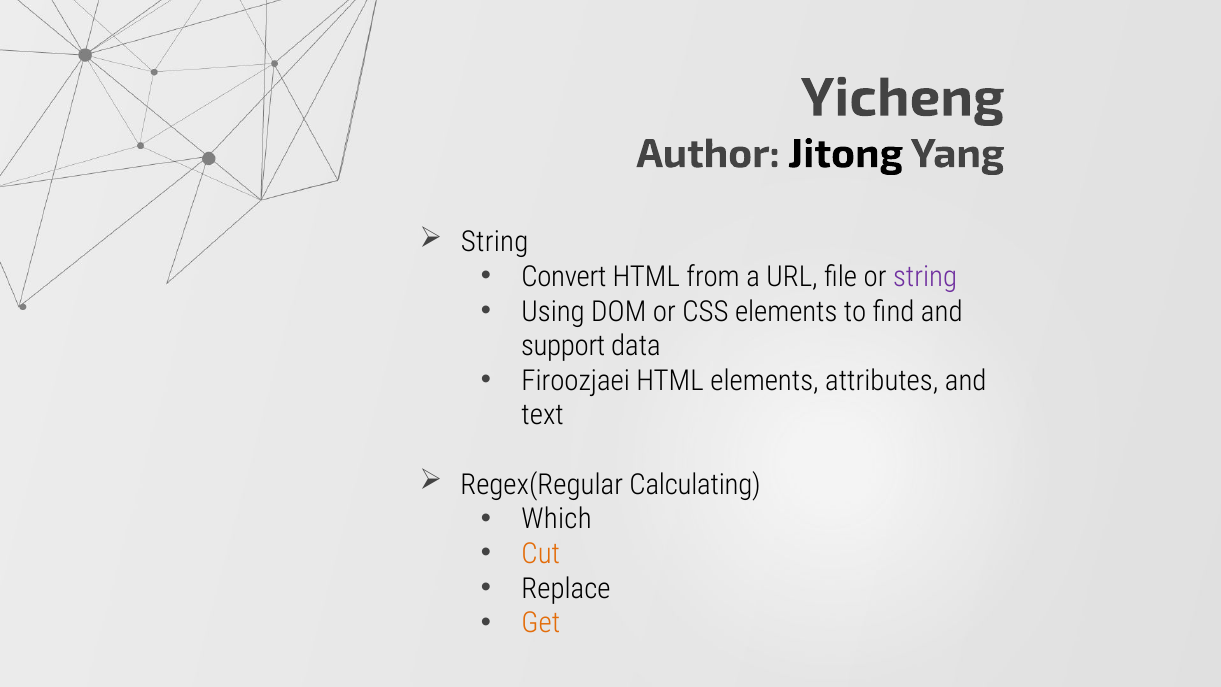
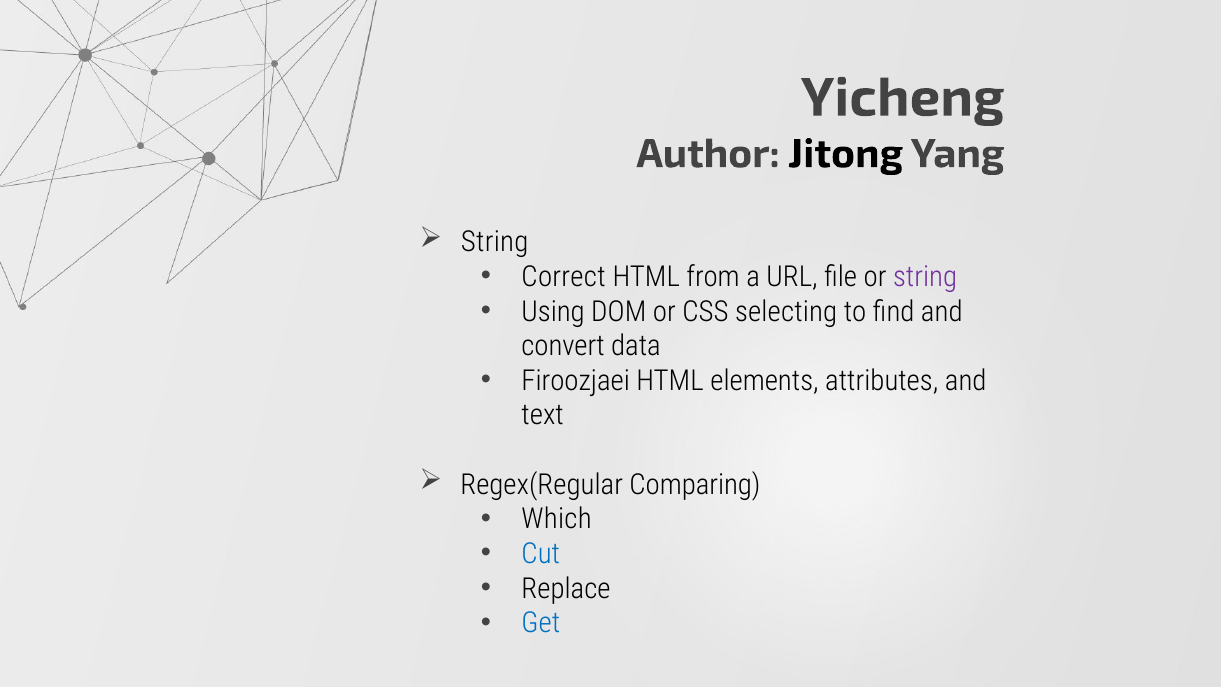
Convert: Convert -> Correct
CSS elements: elements -> selecting
support: support -> convert
Calculating: Calculating -> Comparing
Cut colour: orange -> blue
Get colour: orange -> blue
